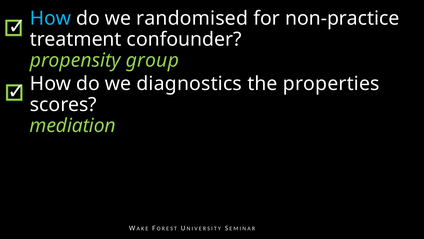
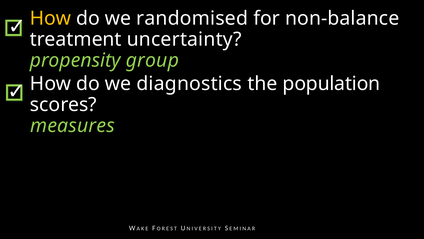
How at (51, 18) colour: light blue -> yellow
non-practice: non-practice -> non-balance
confounder: confounder -> uncertainty
properties: properties -> population
mediation: mediation -> measures
